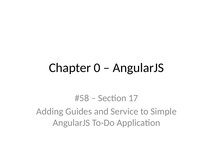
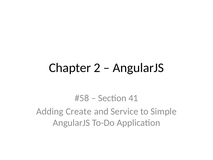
0: 0 -> 2
17: 17 -> 41
Guides: Guides -> Create
